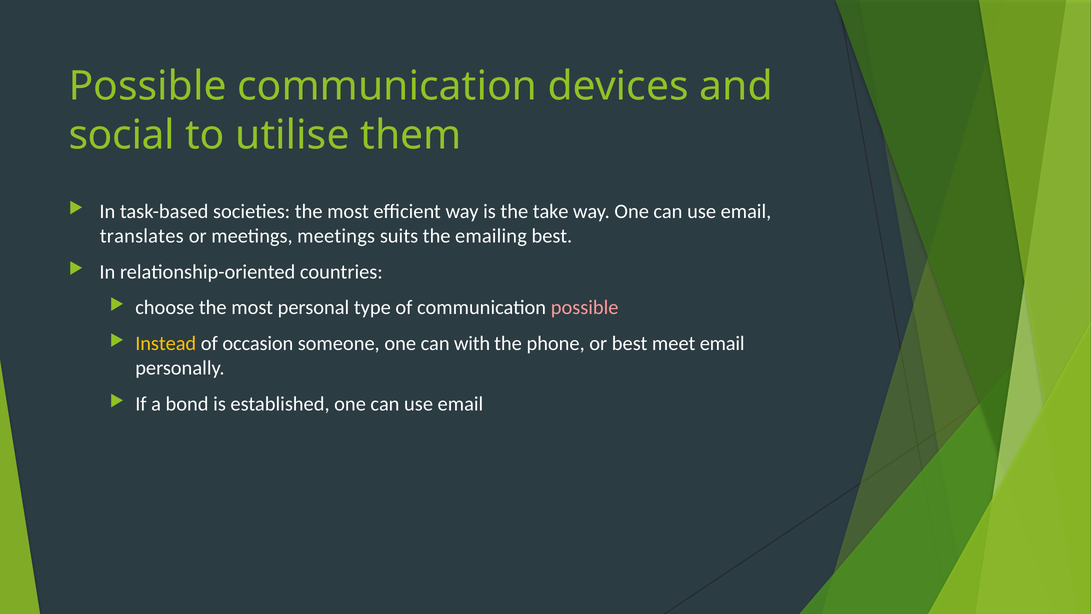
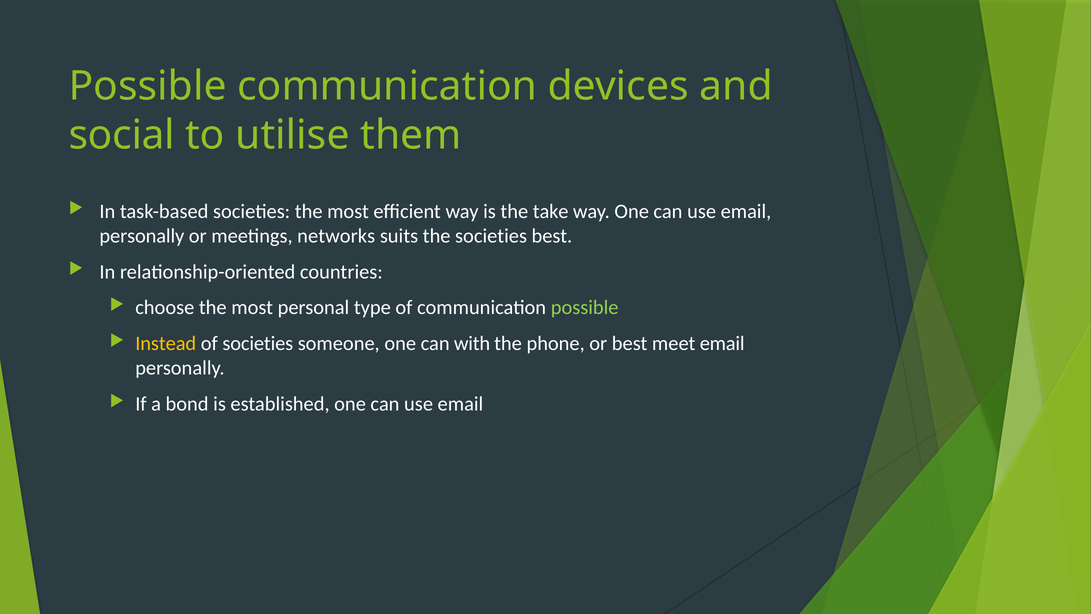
translates at (142, 236): translates -> personally
meetings meetings: meetings -> networks
the emailing: emailing -> societies
possible at (585, 308) colour: pink -> light green
of occasion: occasion -> societies
